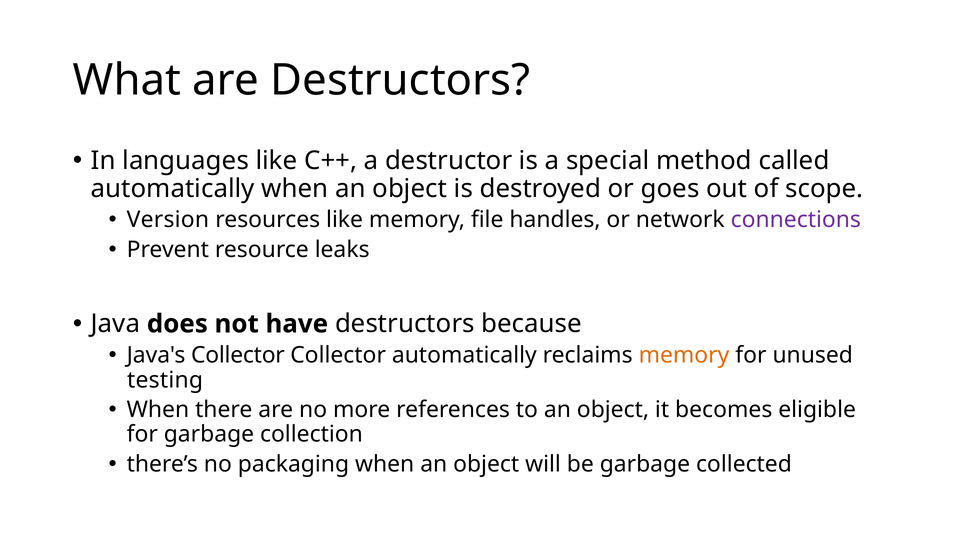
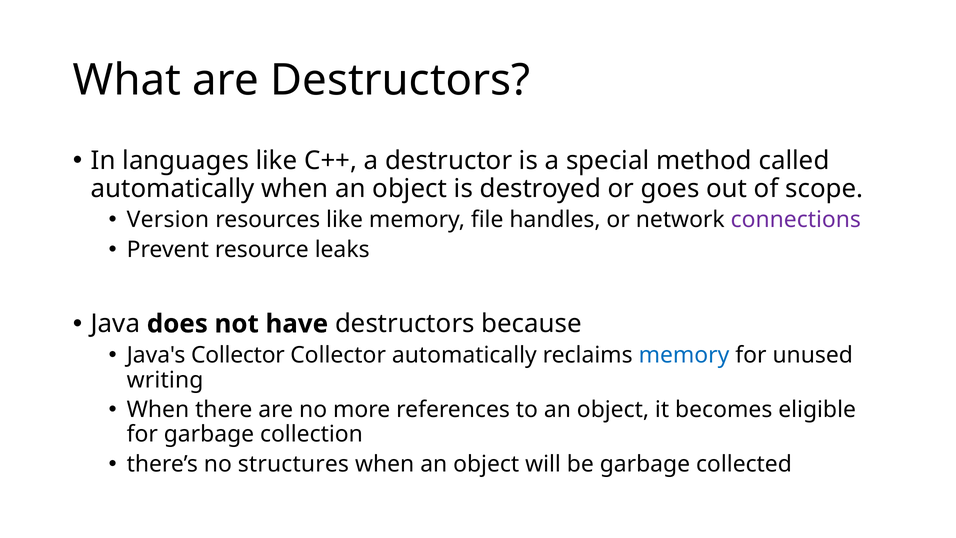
memory at (684, 355) colour: orange -> blue
testing: testing -> writing
packaging: packaging -> structures
